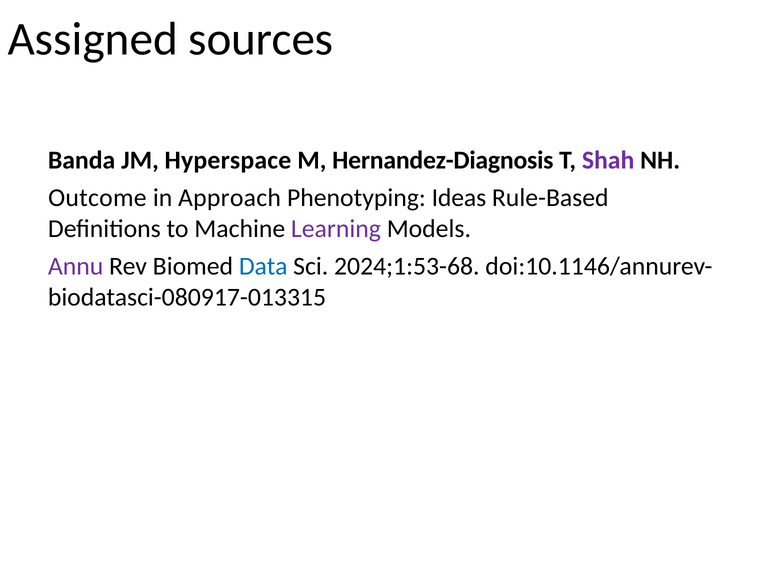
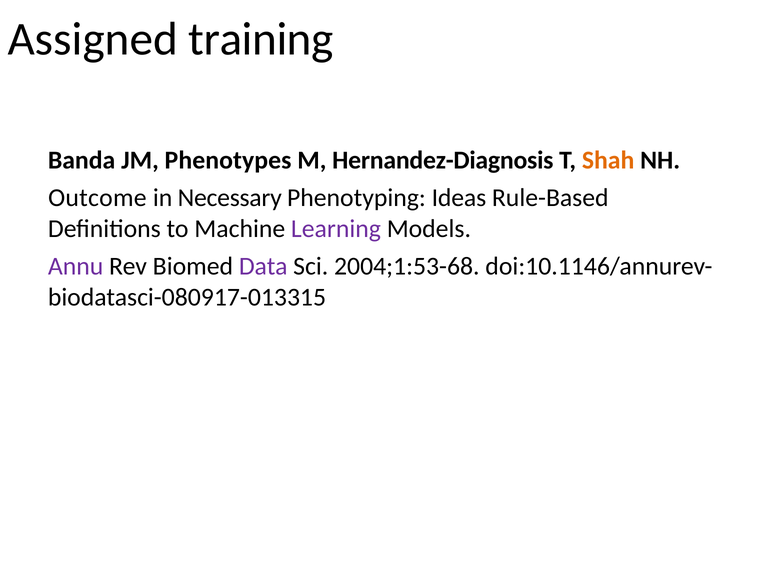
sources: sources -> training
Hyperspace: Hyperspace -> Phenotypes
Shah colour: purple -> orange
Approach: Approach -> Necessary
Data colour: blue -> purple
2024;1:53-68: 2024;1:53-68 -> 2004;1:53-68
